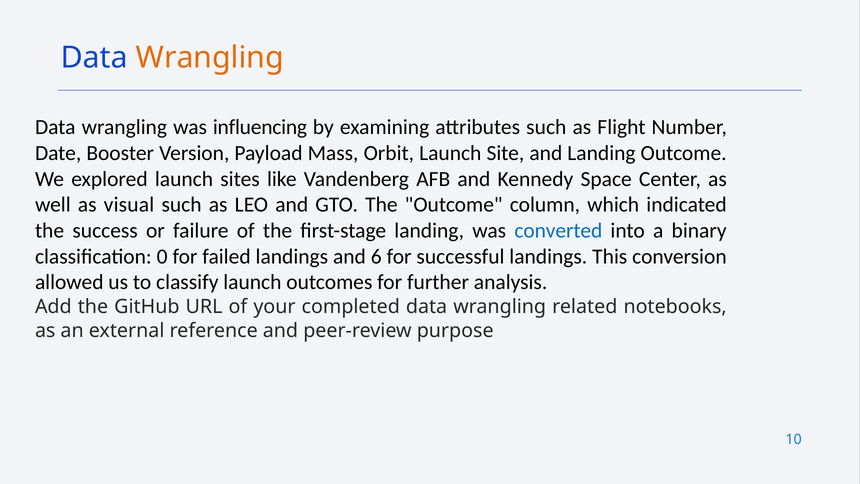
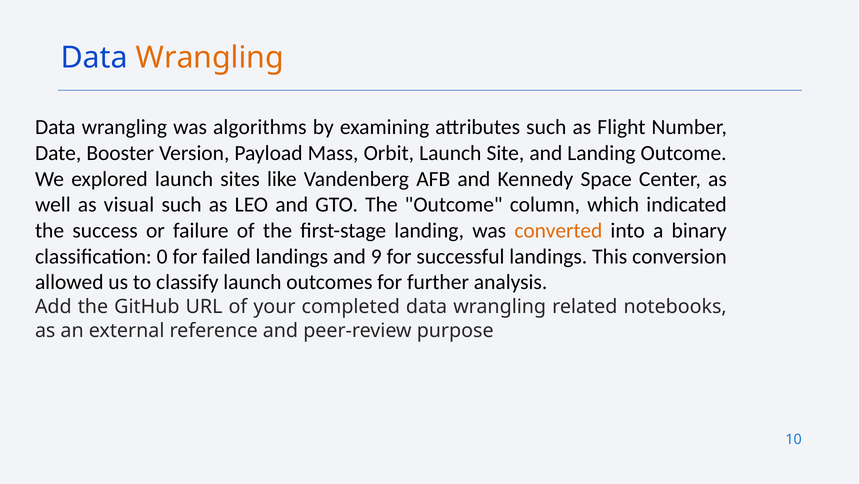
influencing: influencing -> algorithms
converted colour: blue -> orange
6: 6 -> 9
